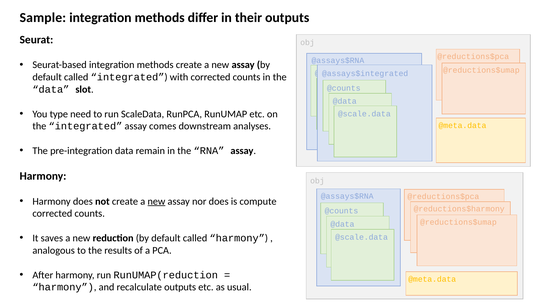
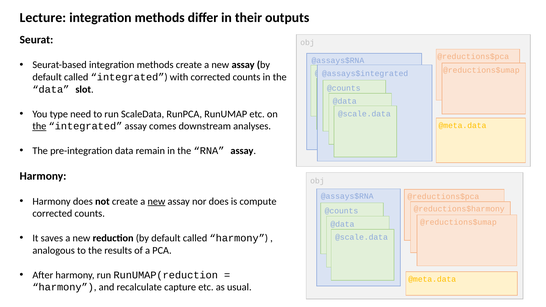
Sample: Sample -> Lecture
the at (39, 126) underline: none -> present
recalculate outputs: outputs -> capture
